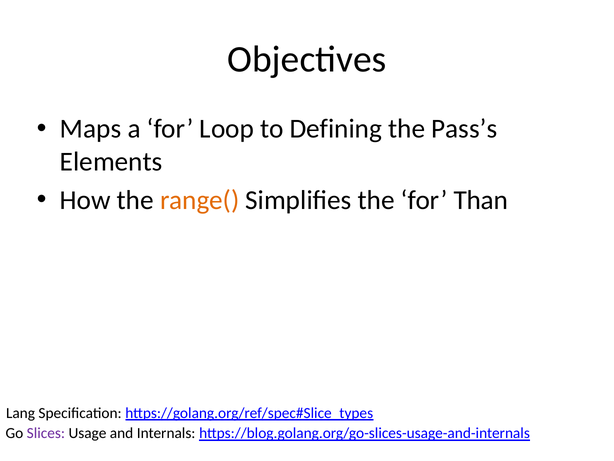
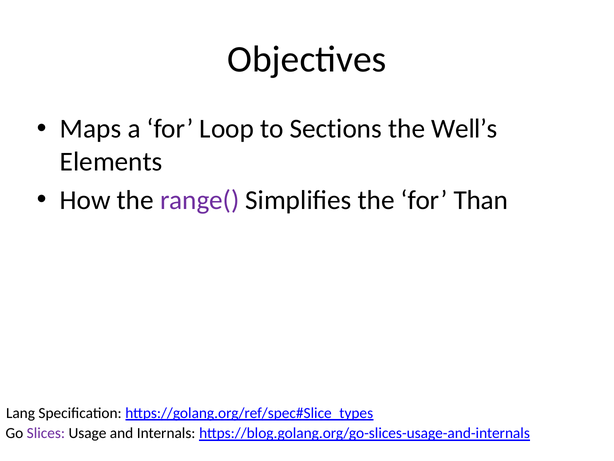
Defining: Defining -> Sections
Pass’s: Pass’s -> Well’s
range( colour: orange -> purple
